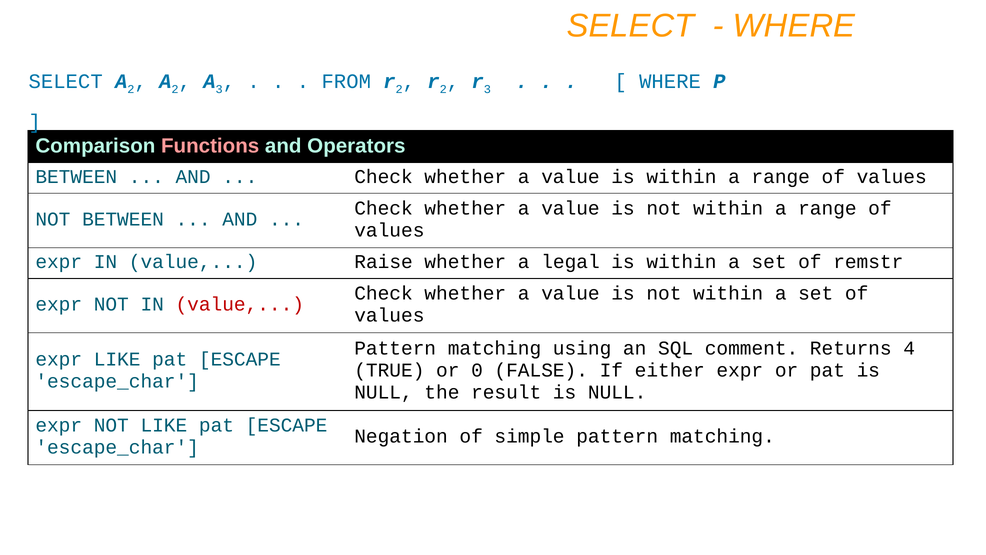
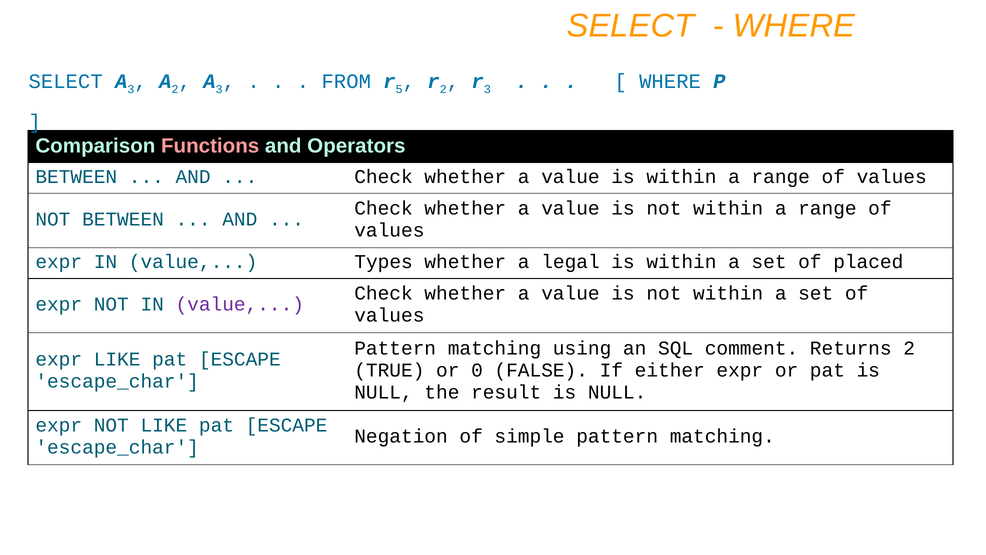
SELECT A 2: 2 -> 3
2 at (399, 89): 2 -> 5
Raise: Raise -> Types
remstr: remstr -> placed
value at (240, 304) colour: red -> purple
Returns 4: 4 -> 2
